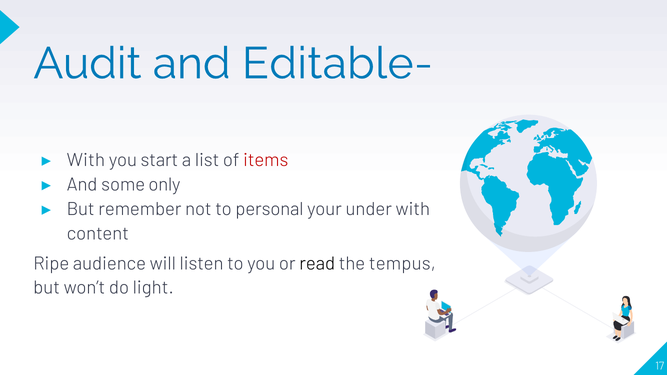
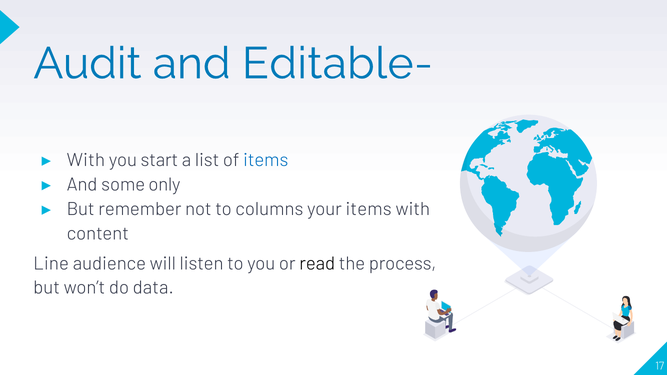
items at (266, 160) colour: red -> blue
personal: personal -> columns
your under: under -> items
Ripe: Ripe -> Line
tempus: tempus -> process
light: light -> data
